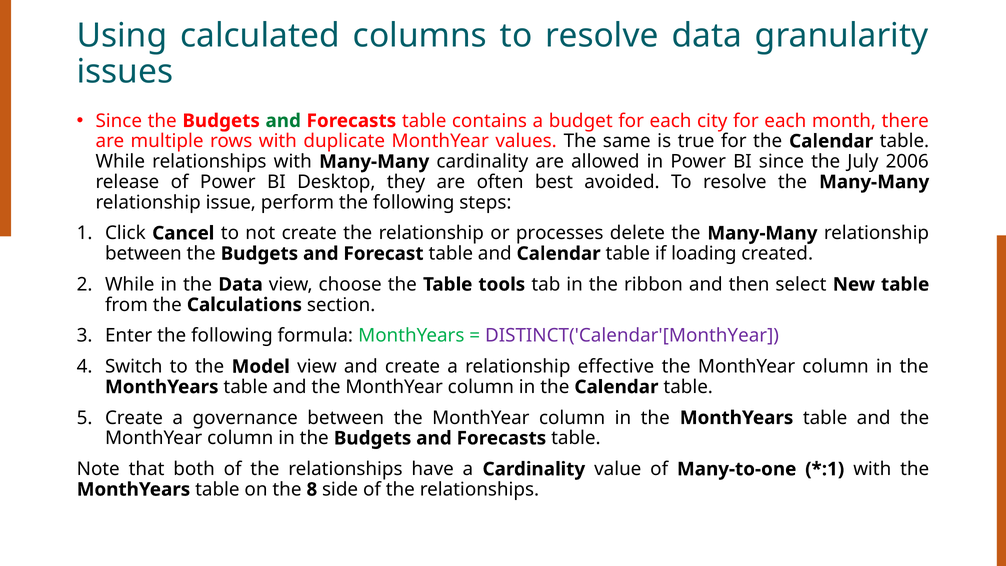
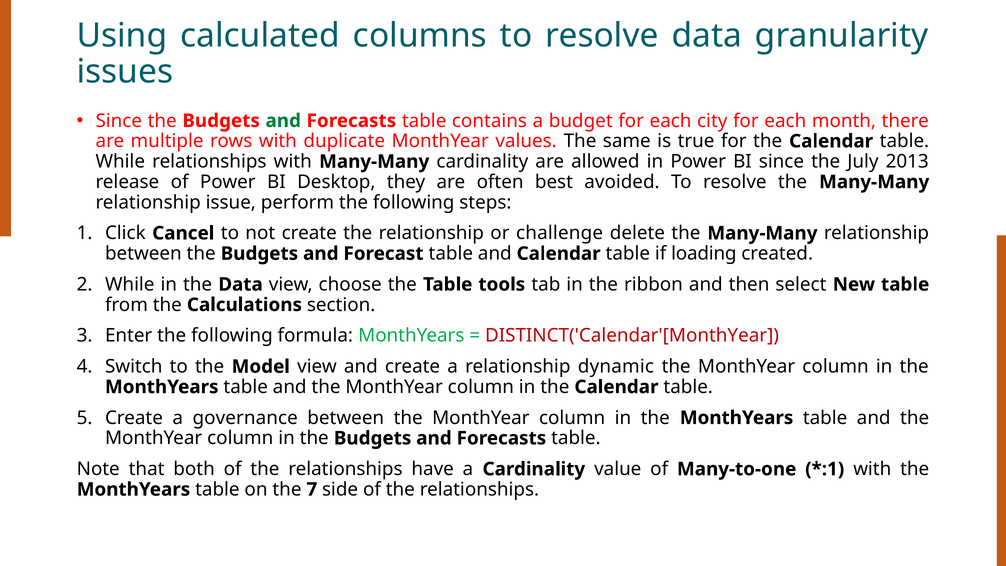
2006: 2006 -> 2013
processes: processes -> challenge
DISTINCT('Calendar'[MonthYear colour: purple -> red
effective: effective -> dynamic
8: 8 -> 7
